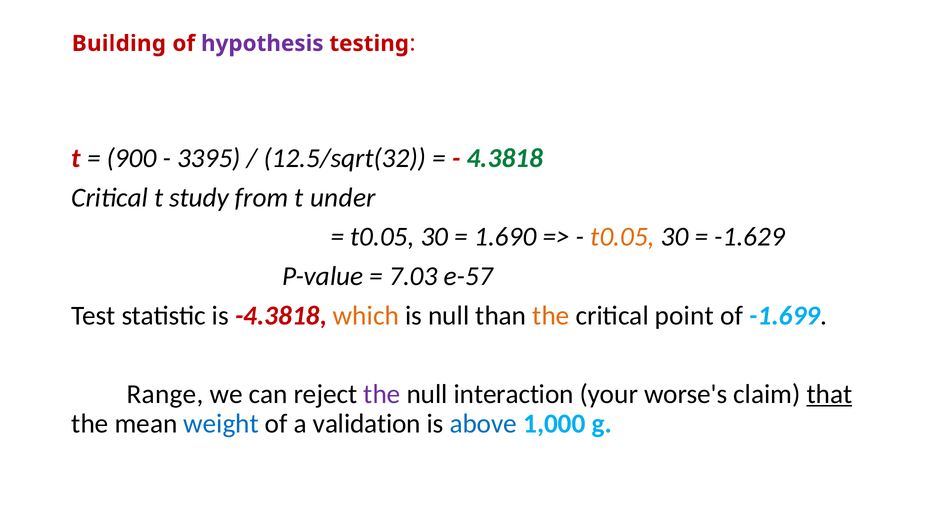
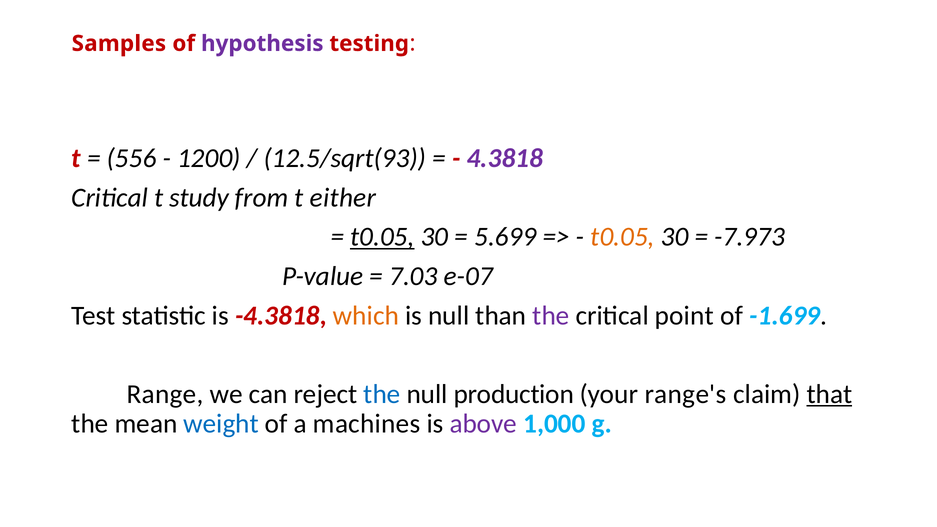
Building: Building -> Samples
900: 900 -> 556
3395: 3395 -> 1200
12.5/sqrt(32: 12.5/sqrt(32 -> 12.5/sqrt(93
4.3818 colour: green -> purple
under: under -> either
t0.05 at (382, 237) underline: none -> present
1.690: 1.690 -> 5.699
-1.629: -1.629 -> -7.973
e-57: e-57 -> e-07
the at (551, 316) colour: orange -> purple
the at (382, 394) colour: purple -> blue
interaction: interaction -> production
worse's: worse's -> range's
validation: validation -> machines
above colour: blue -> purple
